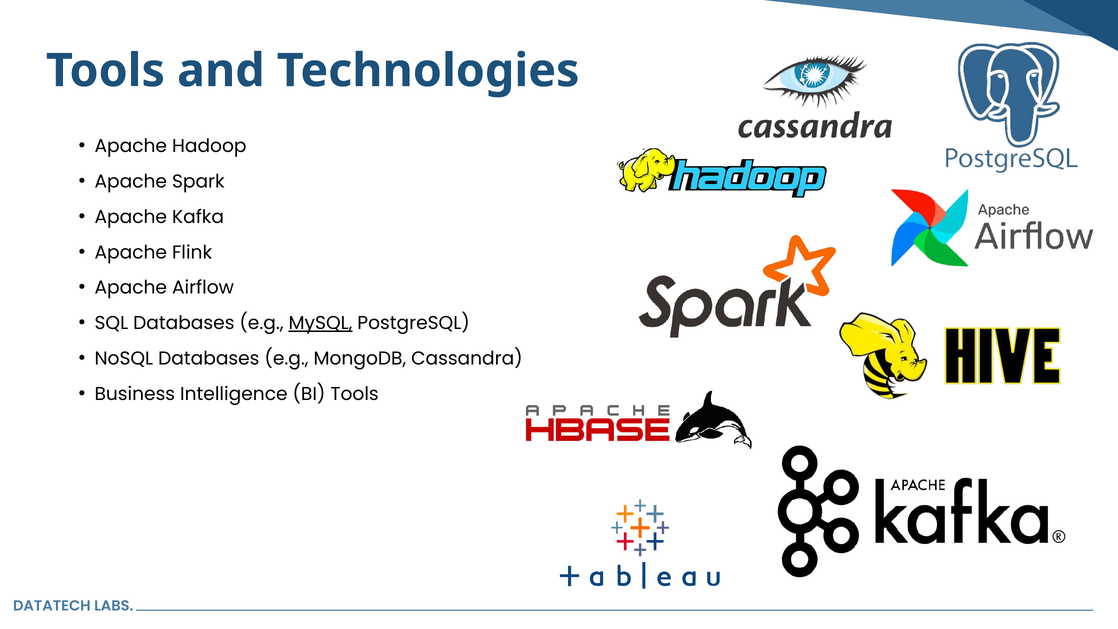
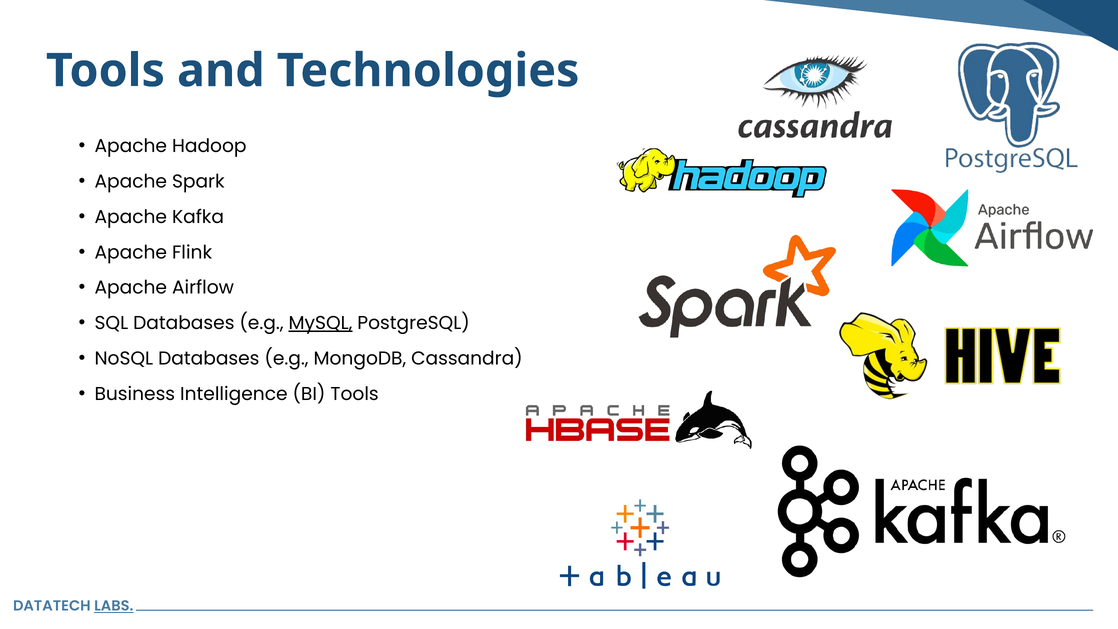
LABS underline: none -> present
